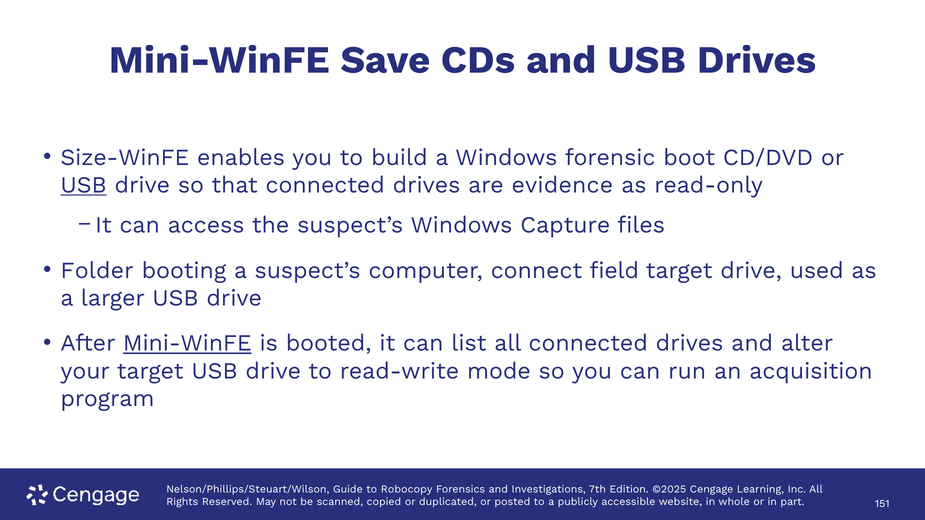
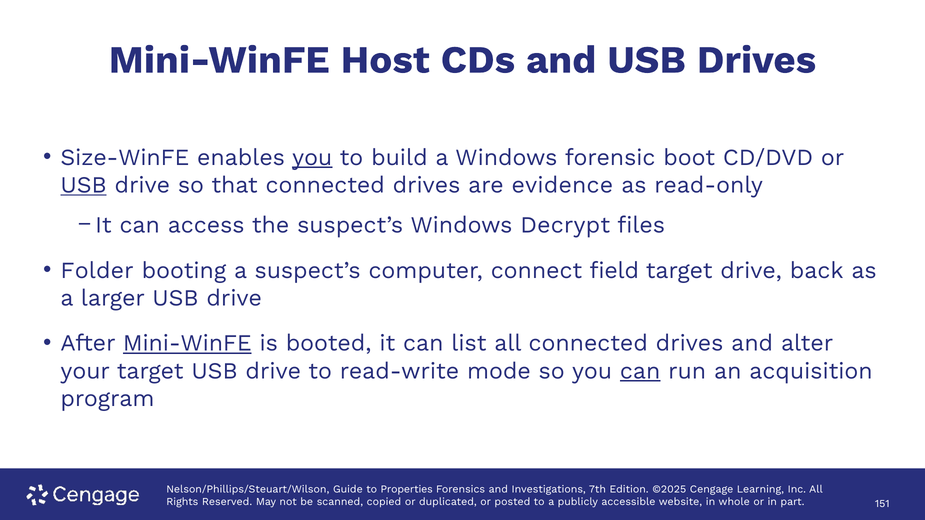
Save: Save -> Host
you at (312, 157) underline: none -> present
Capture: Capture -> Decrypt
used: used -> back
can at (640, 371) underline: none -> present
Robocopy: Robocopy -> Properties
